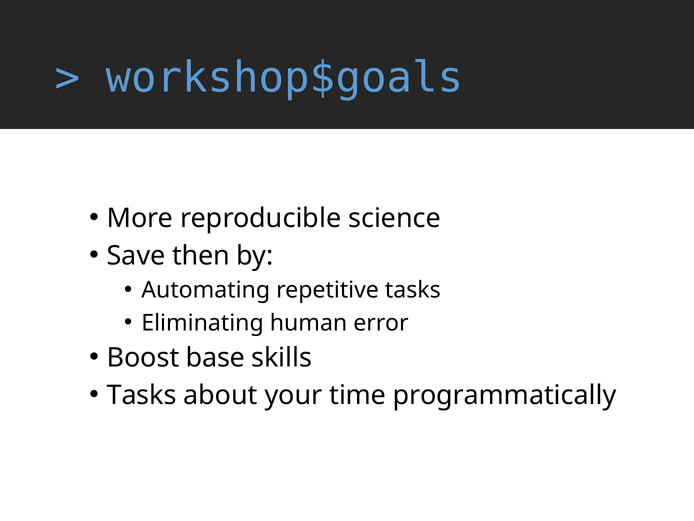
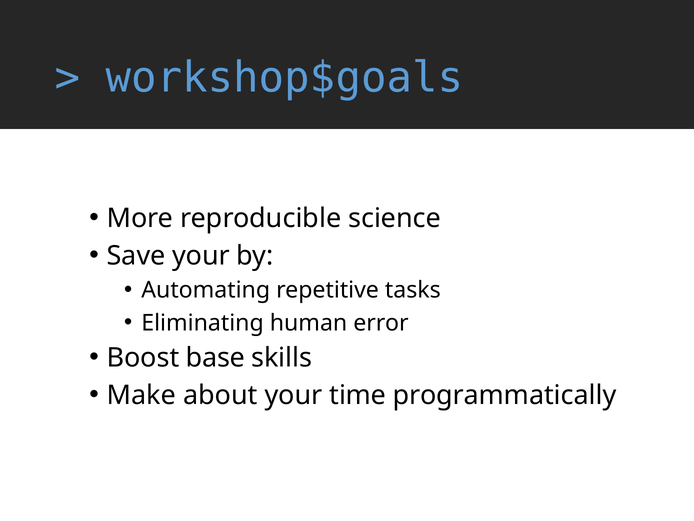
Save then: then -> your
Tasks at (142, 395): Tasks -> Make
